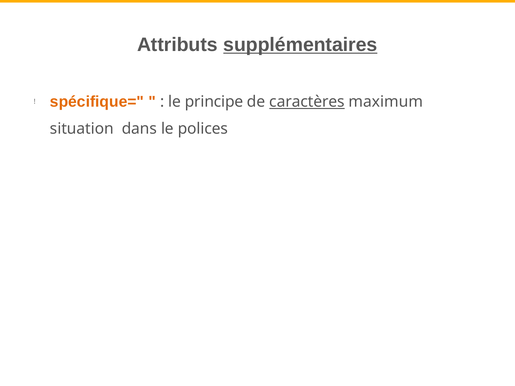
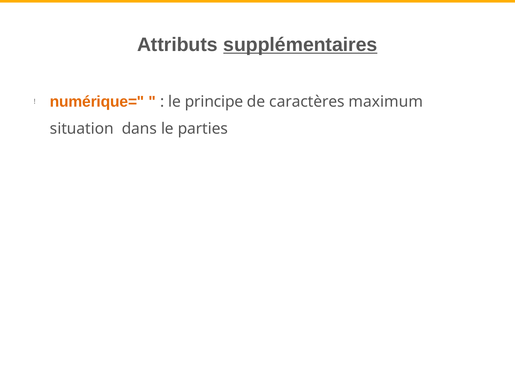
spécifique=: spécifique= -> numérique=
caractères underline: present -> none
polices: polices -> parties
